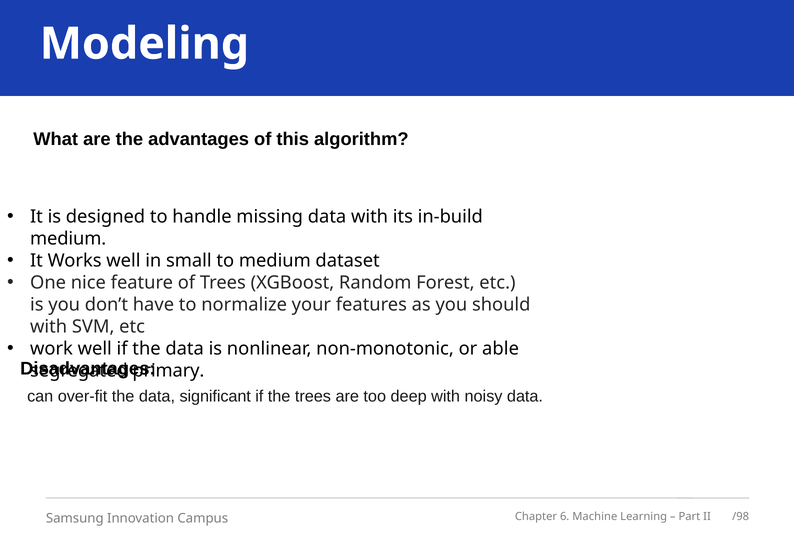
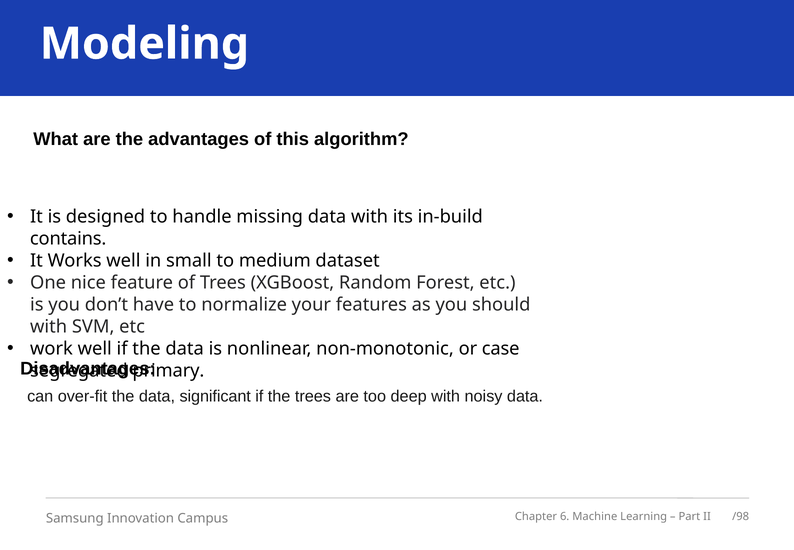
medium at (68, 238): medium -> contains
able: able -> case
